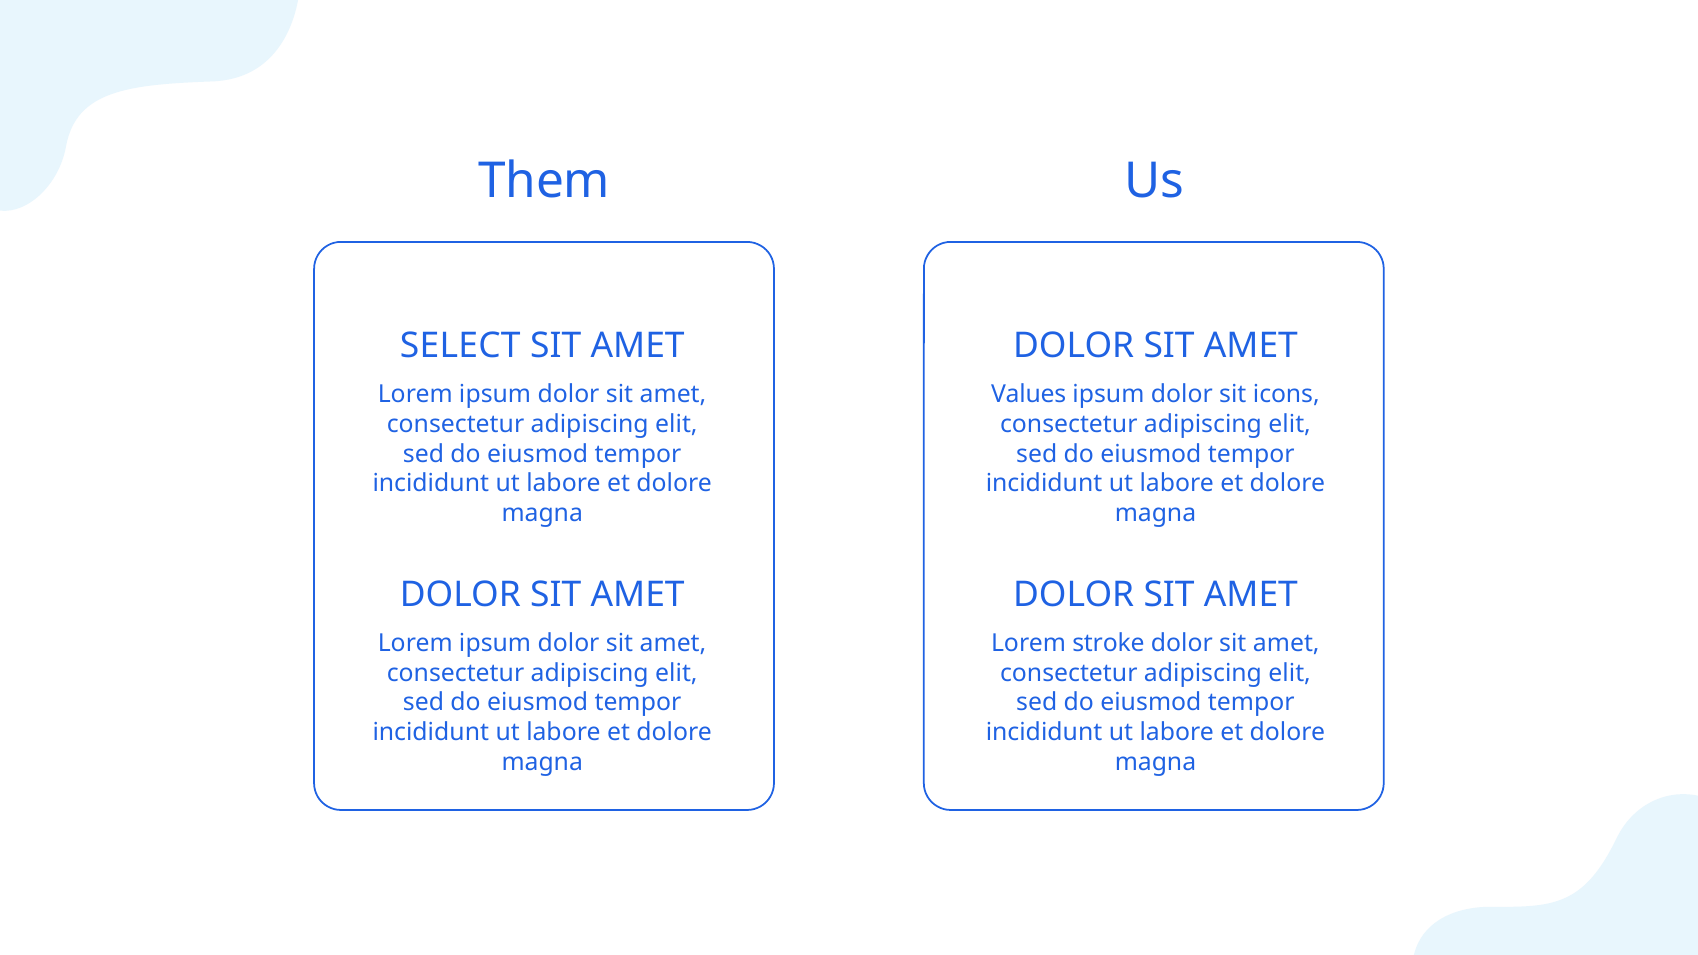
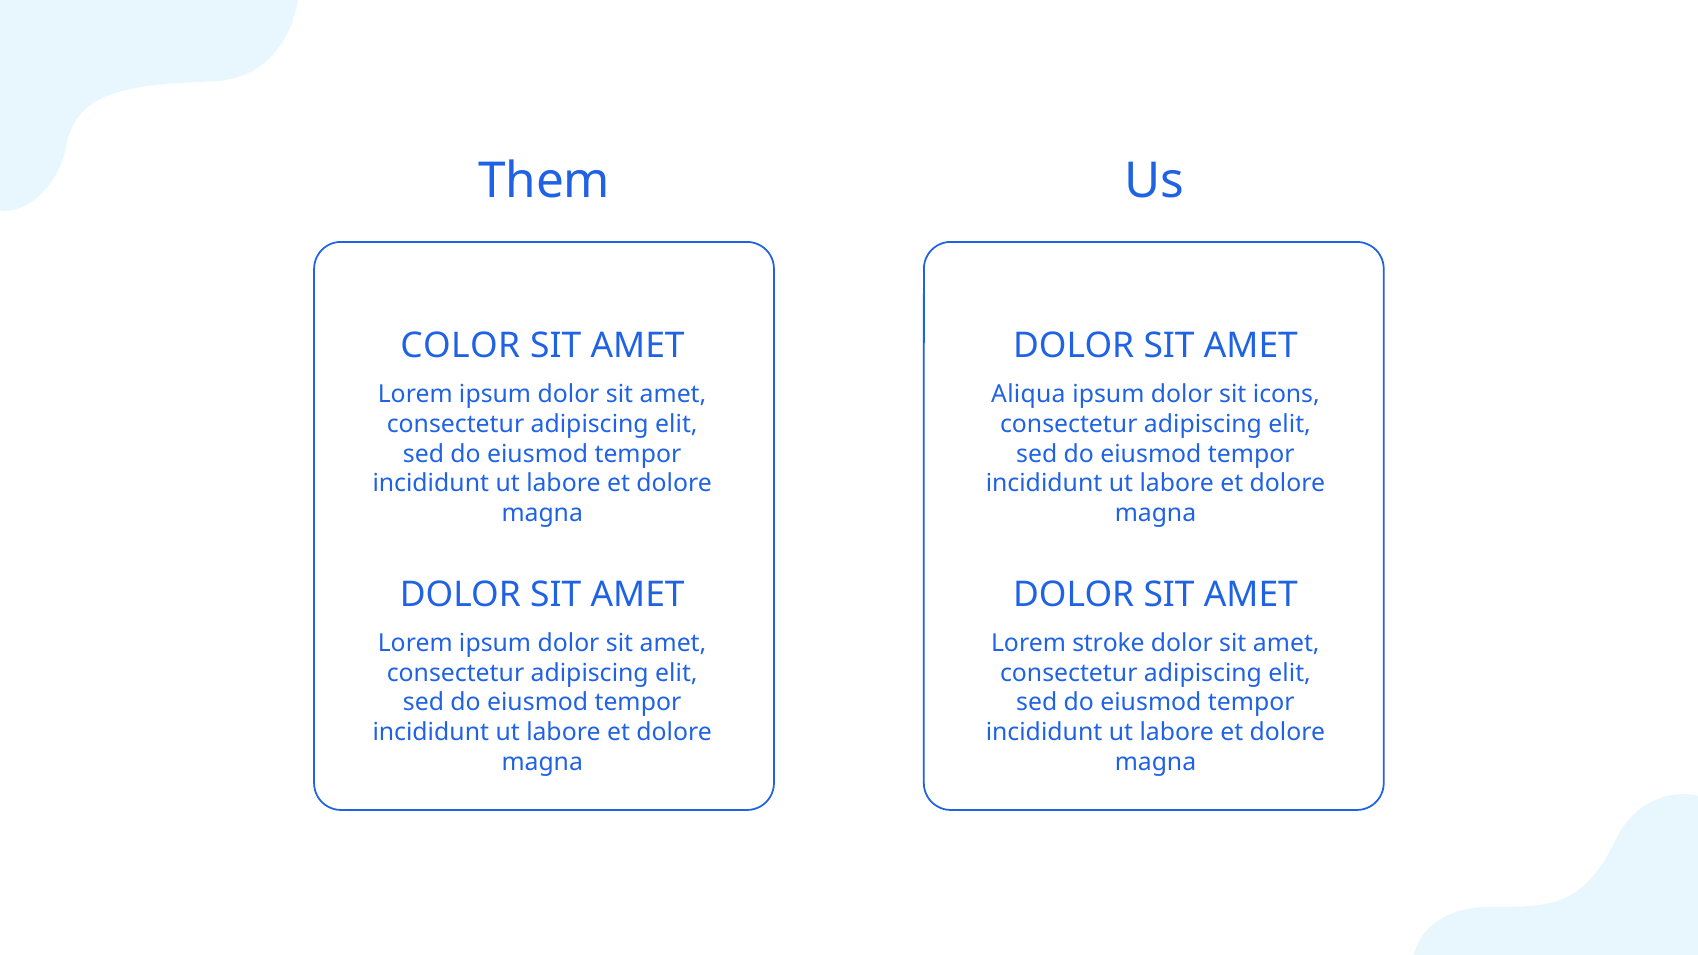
SELECT: SELECT -> COLOR
Values: Values -> Aliqua
